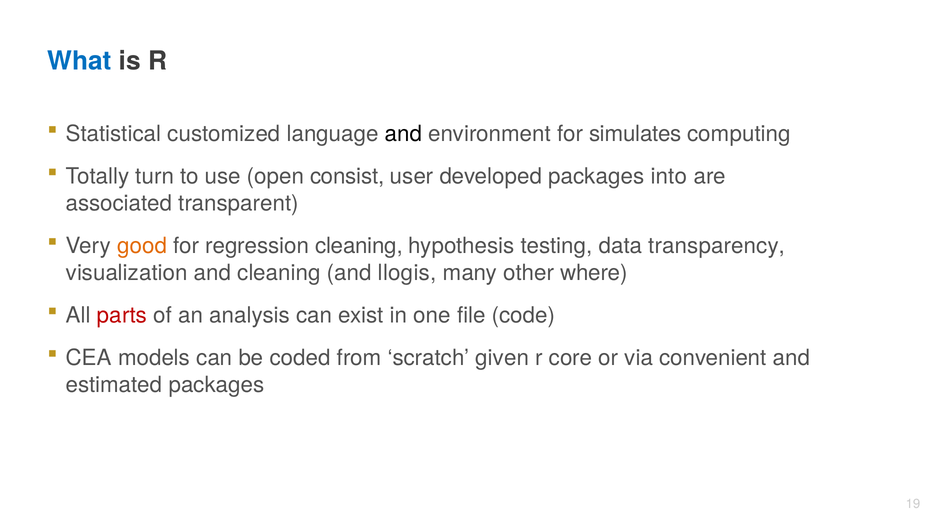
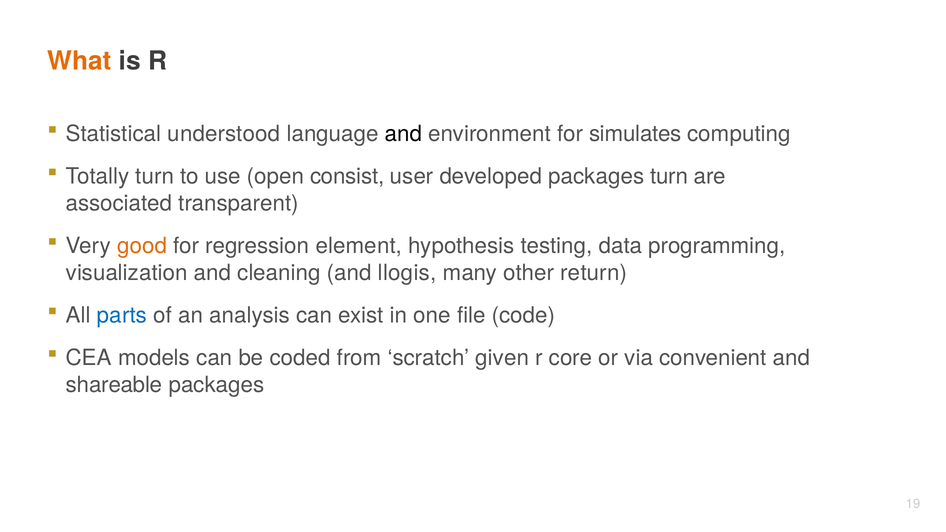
What colour: blue -> orange
customized: customized -> understood
packages into: into -> turn
regression cleaning: cleaning -> element
transparency: transparency -> programming
where: where -> return
parts colour: red -> blue
estimated: estimated -> shareable
